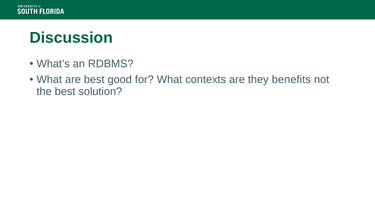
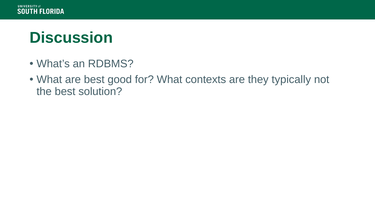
benefits: benefits -> typically
